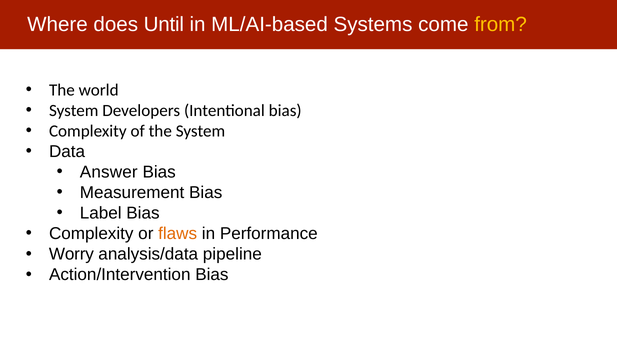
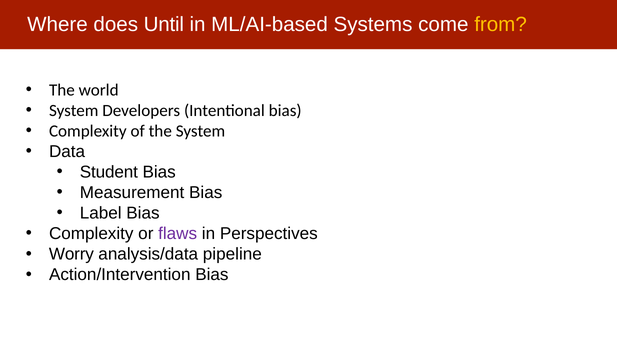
Answer: Answer -> Student
flaws colour: orange -> purple
Performance: Performance -> Perspectives
